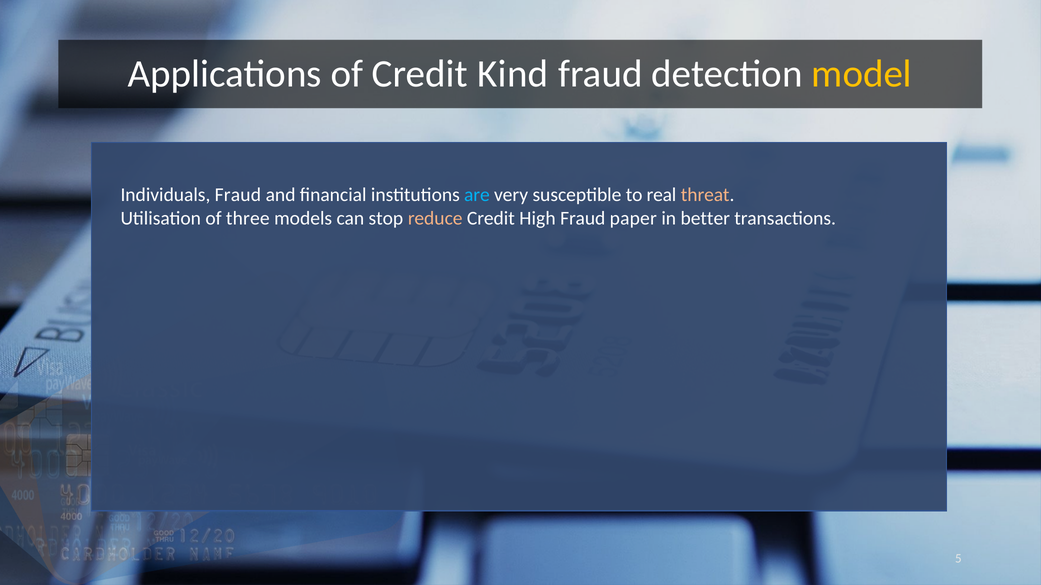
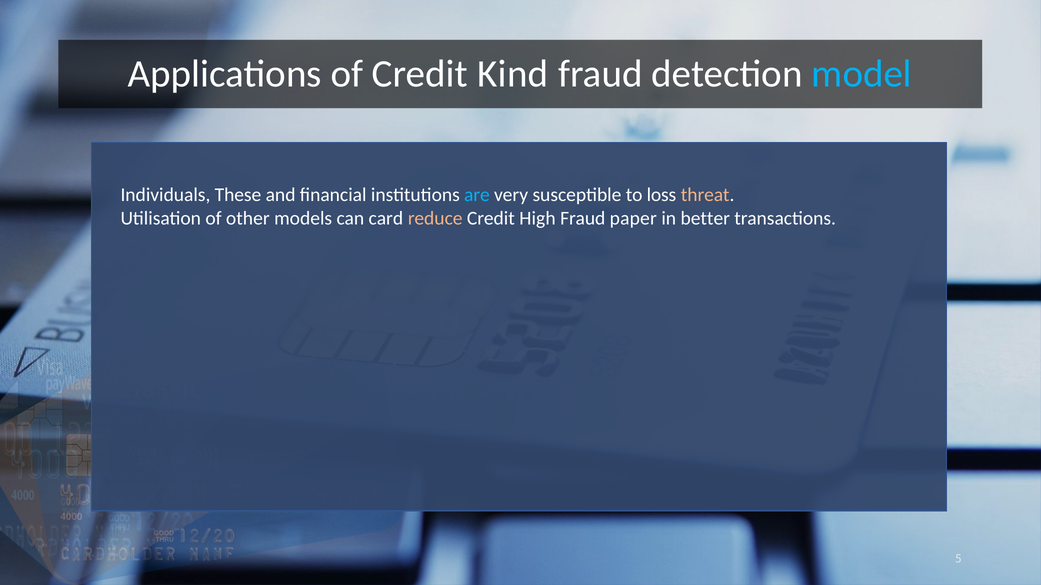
model colour: yellow -> light blue
Individuals Fraud: Fraud -> These
real: real -> loss
three: three -> other
stop: stop -> card
